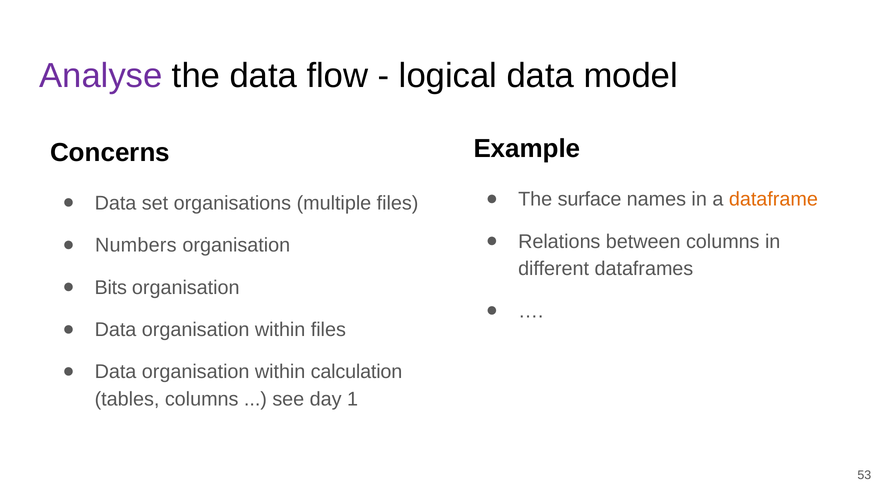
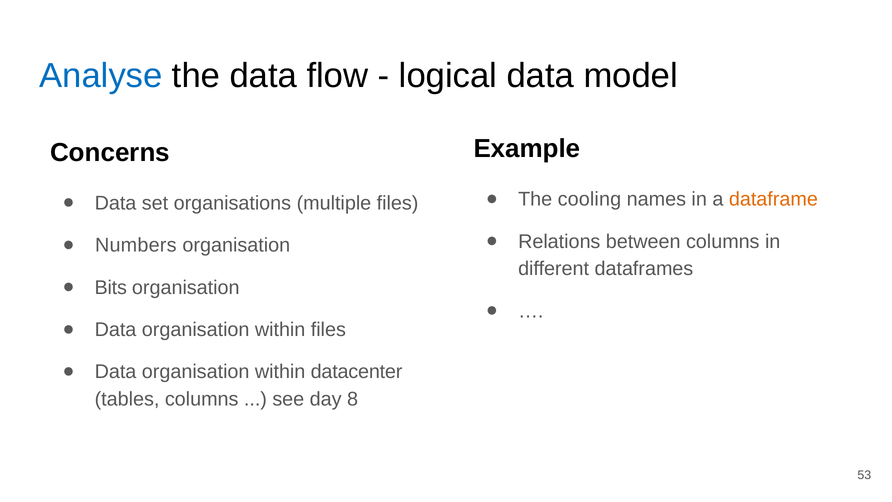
Analyse colour: purple -> blue
surface: surface -> cooling
calculation: calculation -> datacenter
1: 1 -> 8
